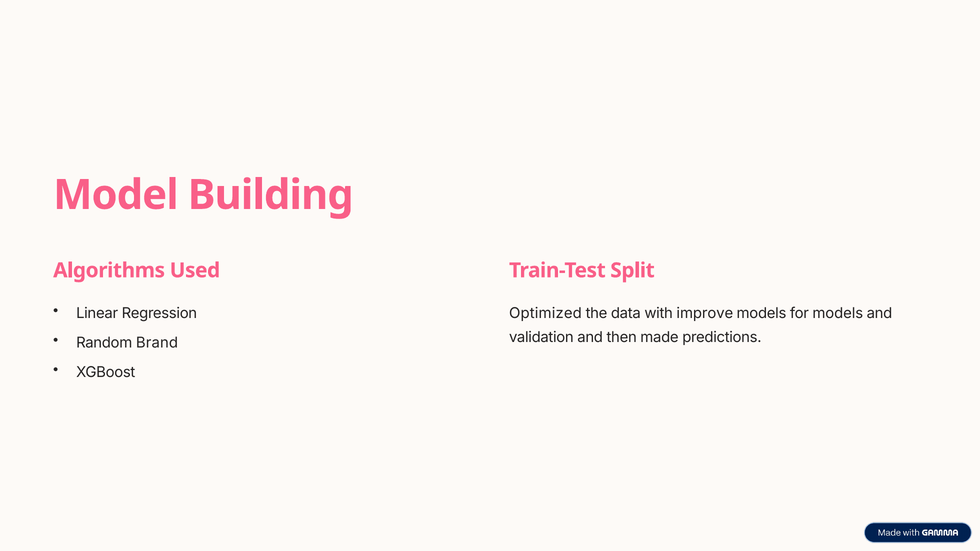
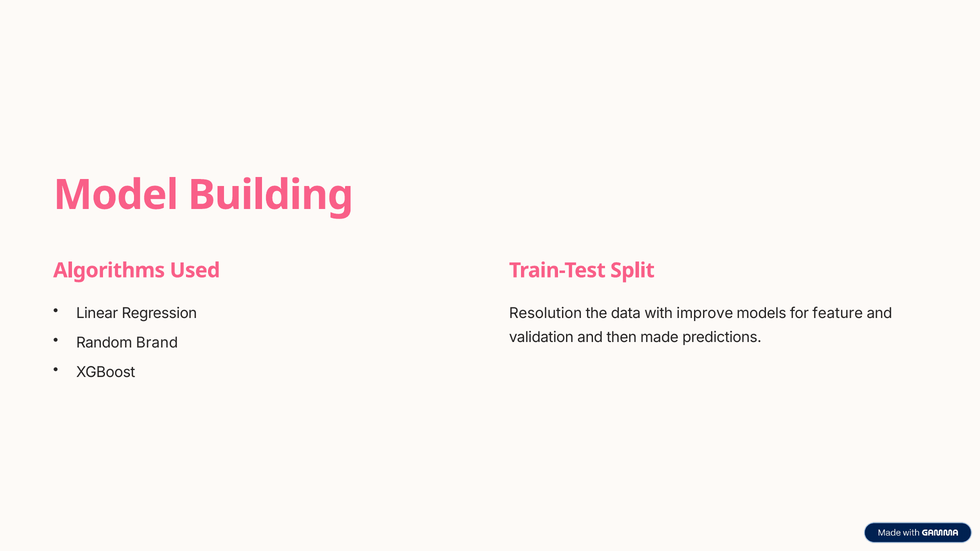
Optimized: Optimized -> Resolution
for models: models -> feature
